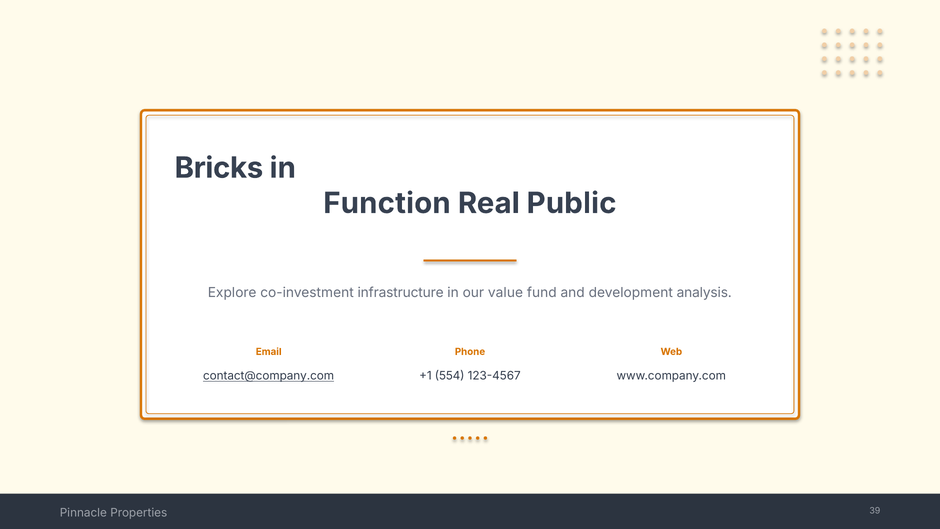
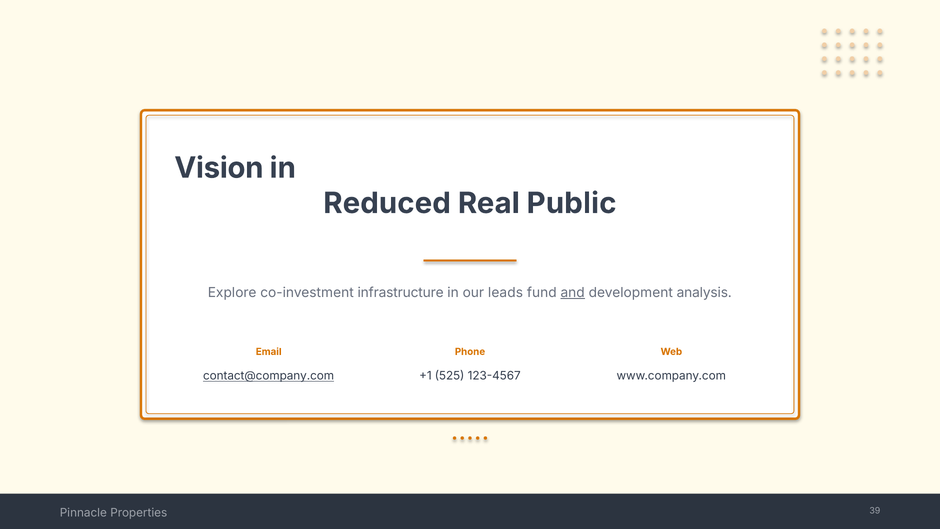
Bricks: Bricks -> Vision
Function: Function -> Reduced
value: value -> leads
and underline: none -> present
554: 554 -> 525
